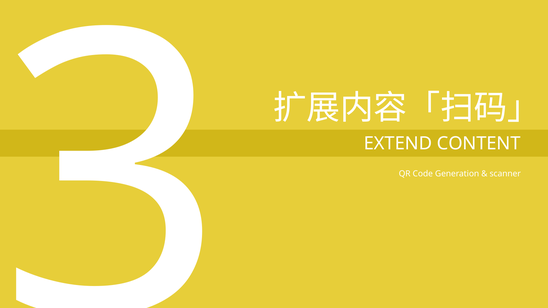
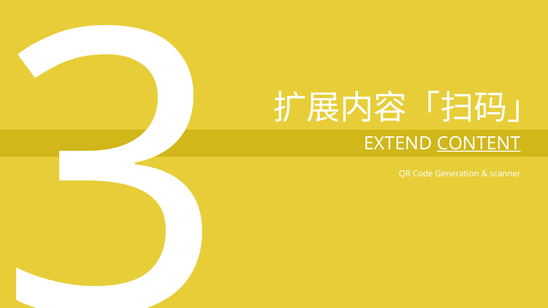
CONTENT underline: none -> present
